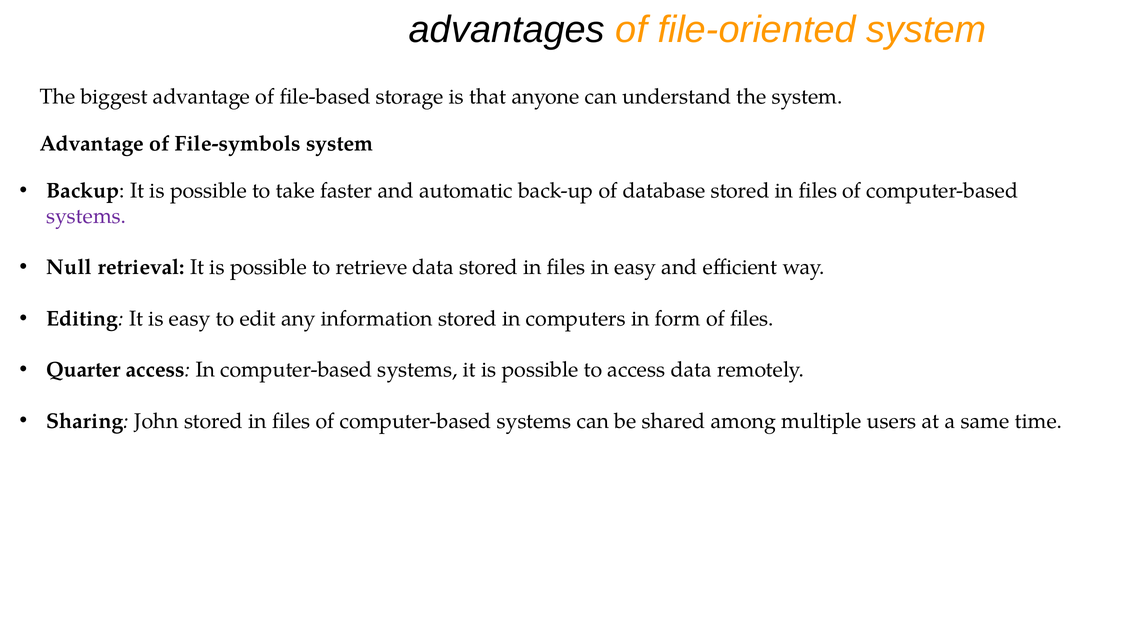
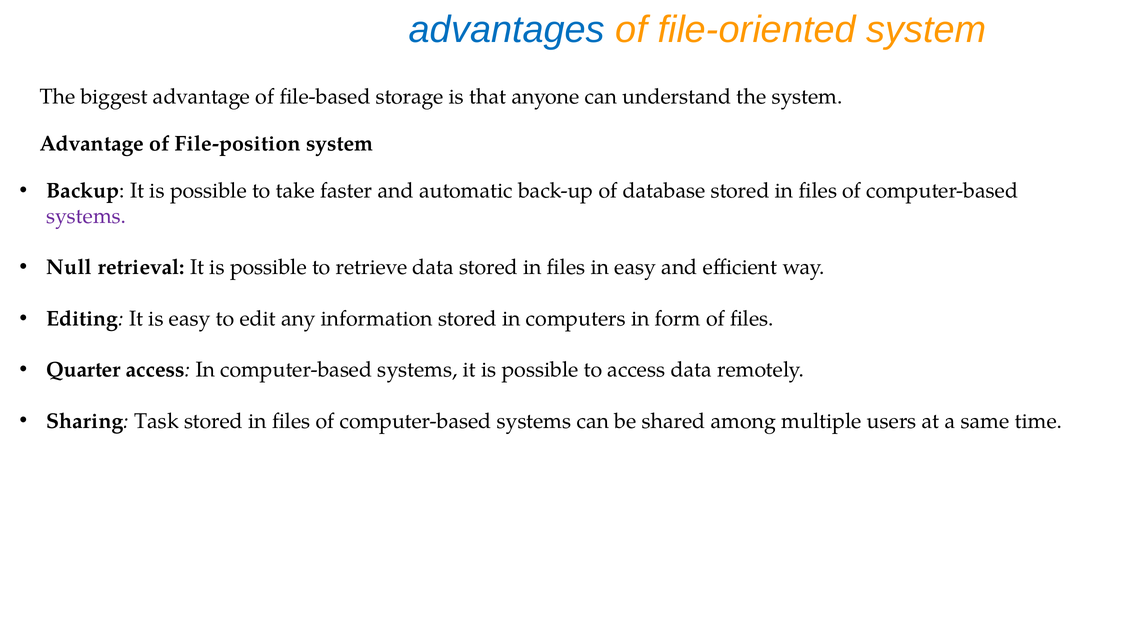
advantages colour: black -> blue
File-symbols: File-symbols -> File-position
John: John -> Task
